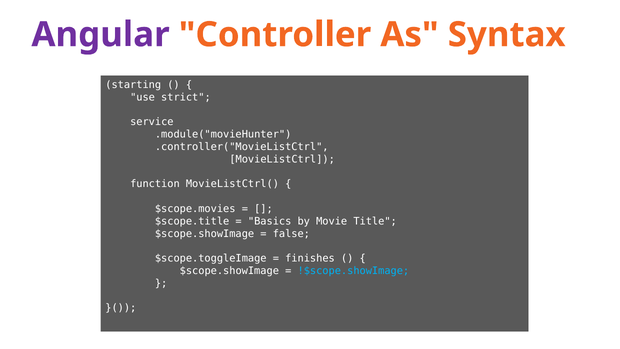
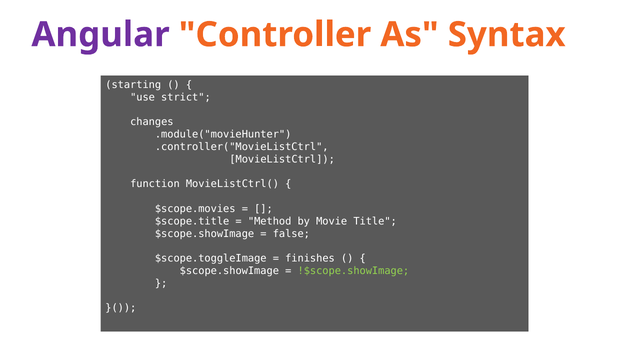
service: service -> changes
Basics: Basics -> Method
!$scope.showImage colour: light blue -> light green
